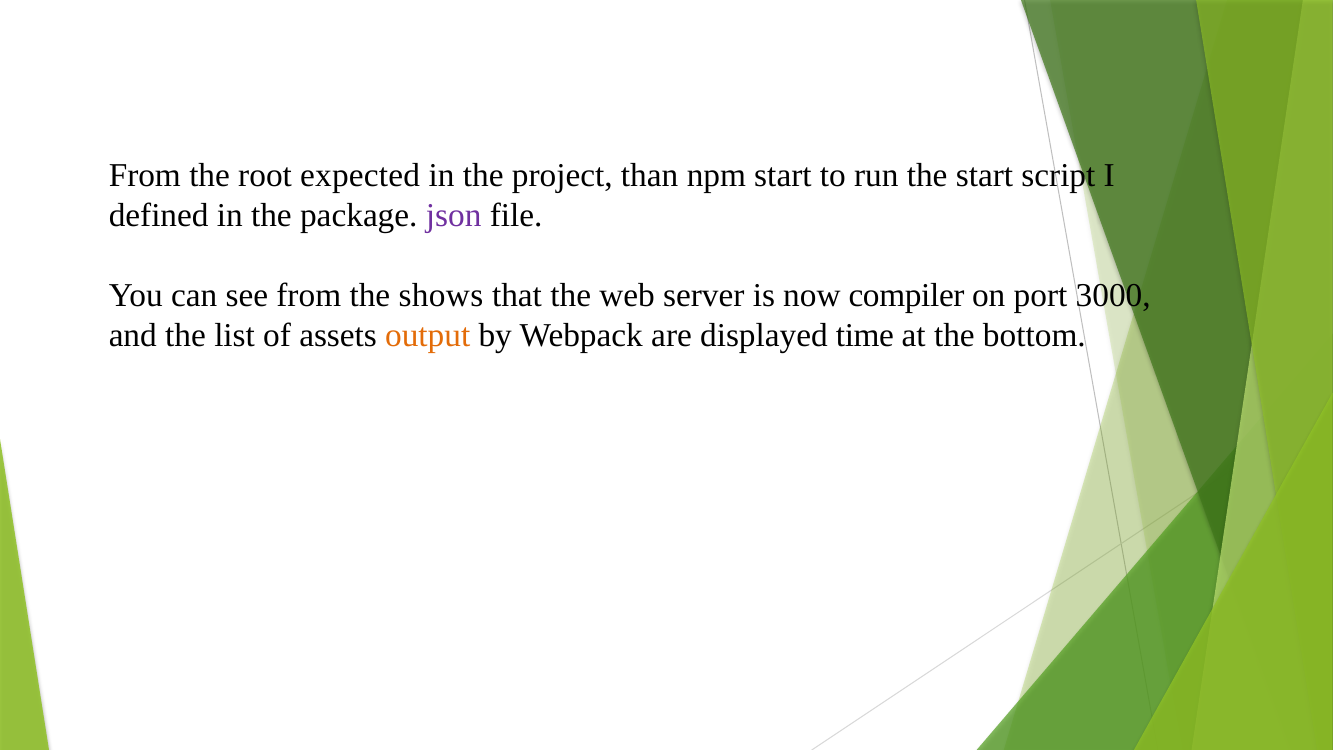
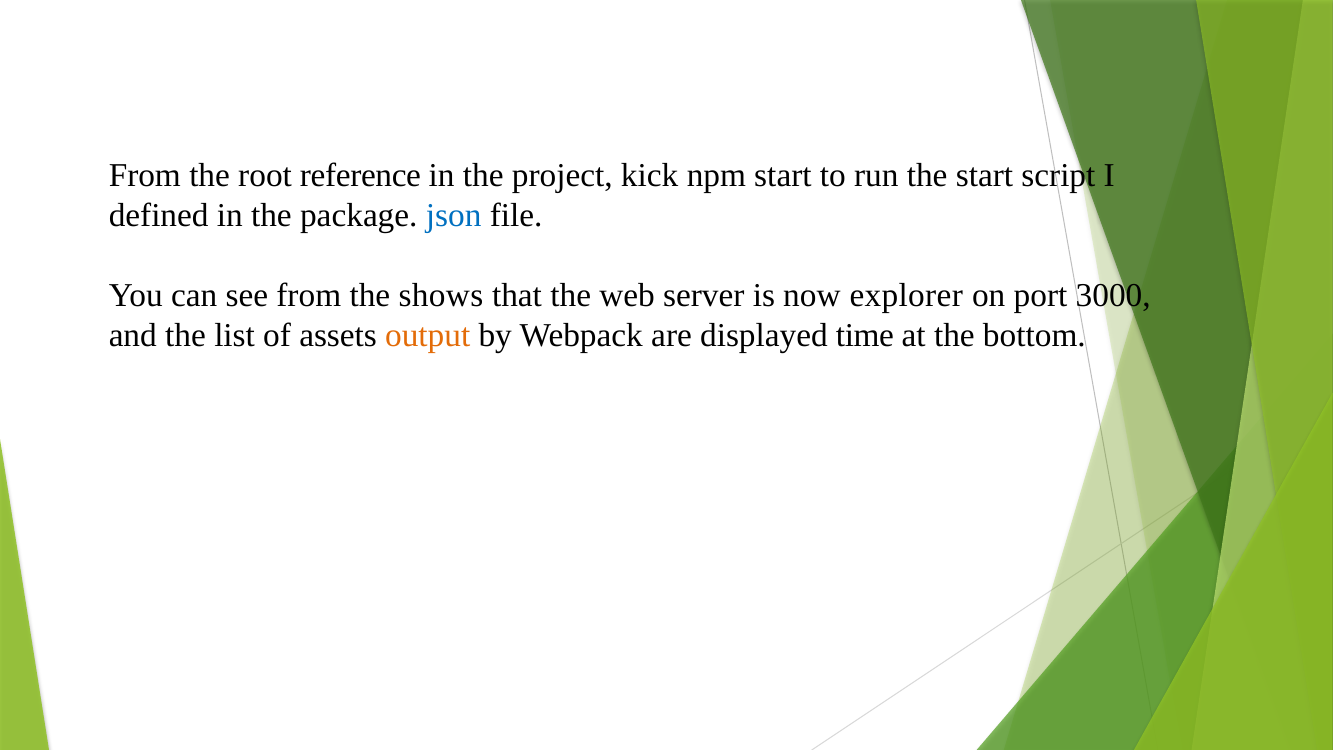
expected: expected -> reference
than: than -> kick
json colour: purple -> blue
compiler: compiler -> explorer
